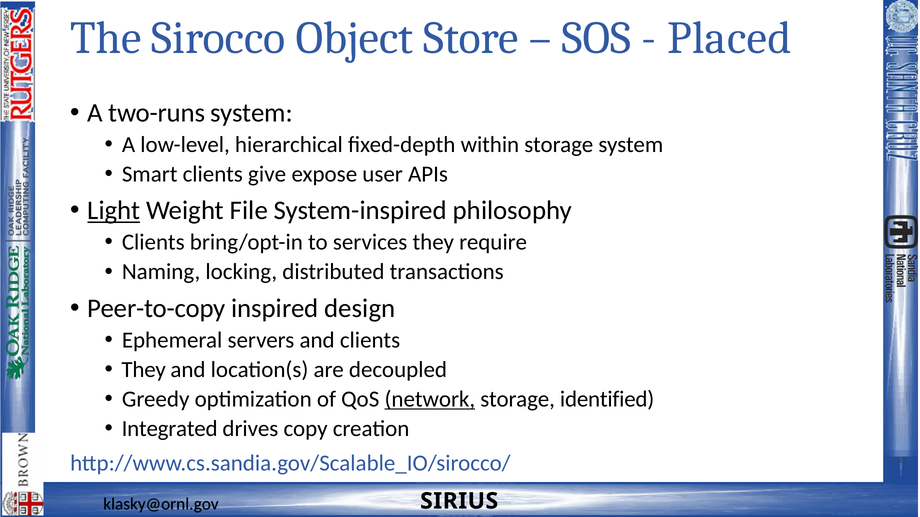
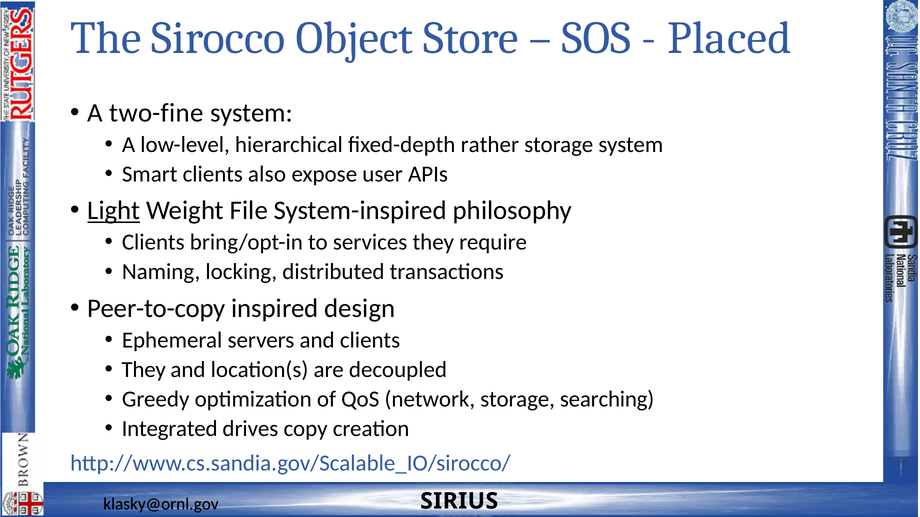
two-runs: two-runs -> two-fine
within: within -> rather
give: give -> also
network underline: present -> none
identified: identified -> searching
